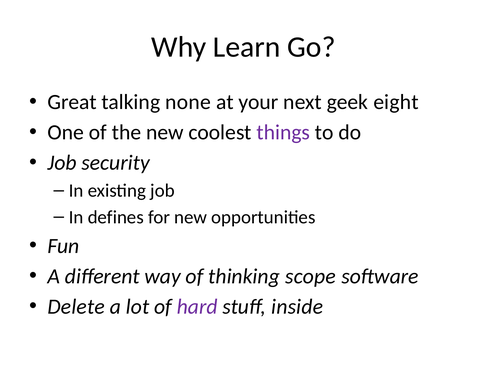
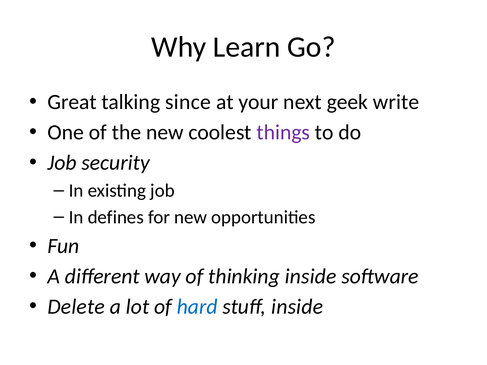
none: none -> since
eight: eight -> write
thinking scope: scope -> inside
hard colour: purple -> blue
